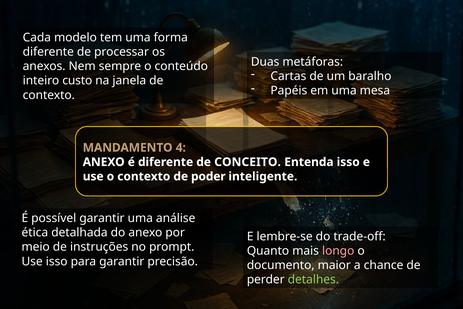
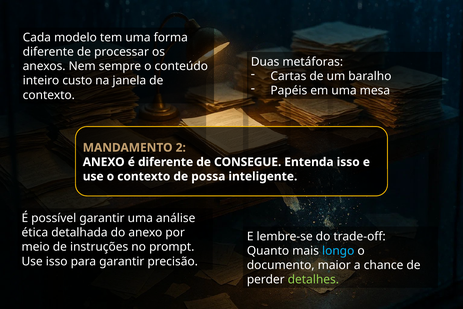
4: 4 -> 2
CONCEITO: CONCEITO -> CONSEGUE
poder: poder -> possa
longo colour: pink -> light blue
